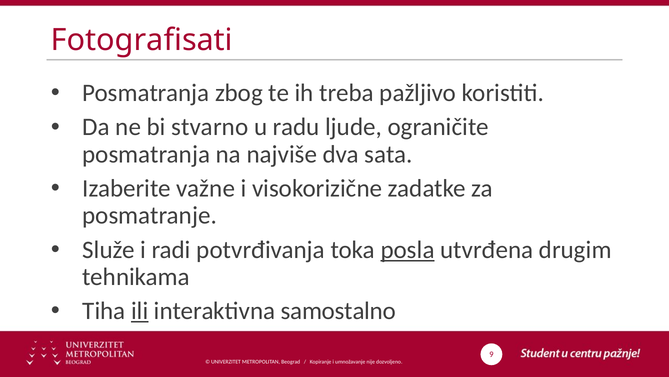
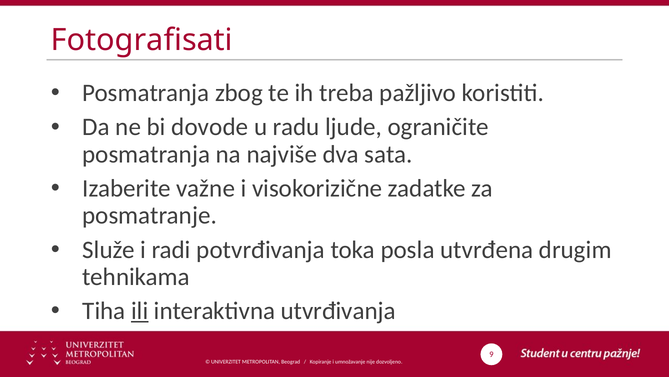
stvarno: stvarno -> dovode
posla underline: present -> none
samostalno: samostalno -> utvrđivanja
